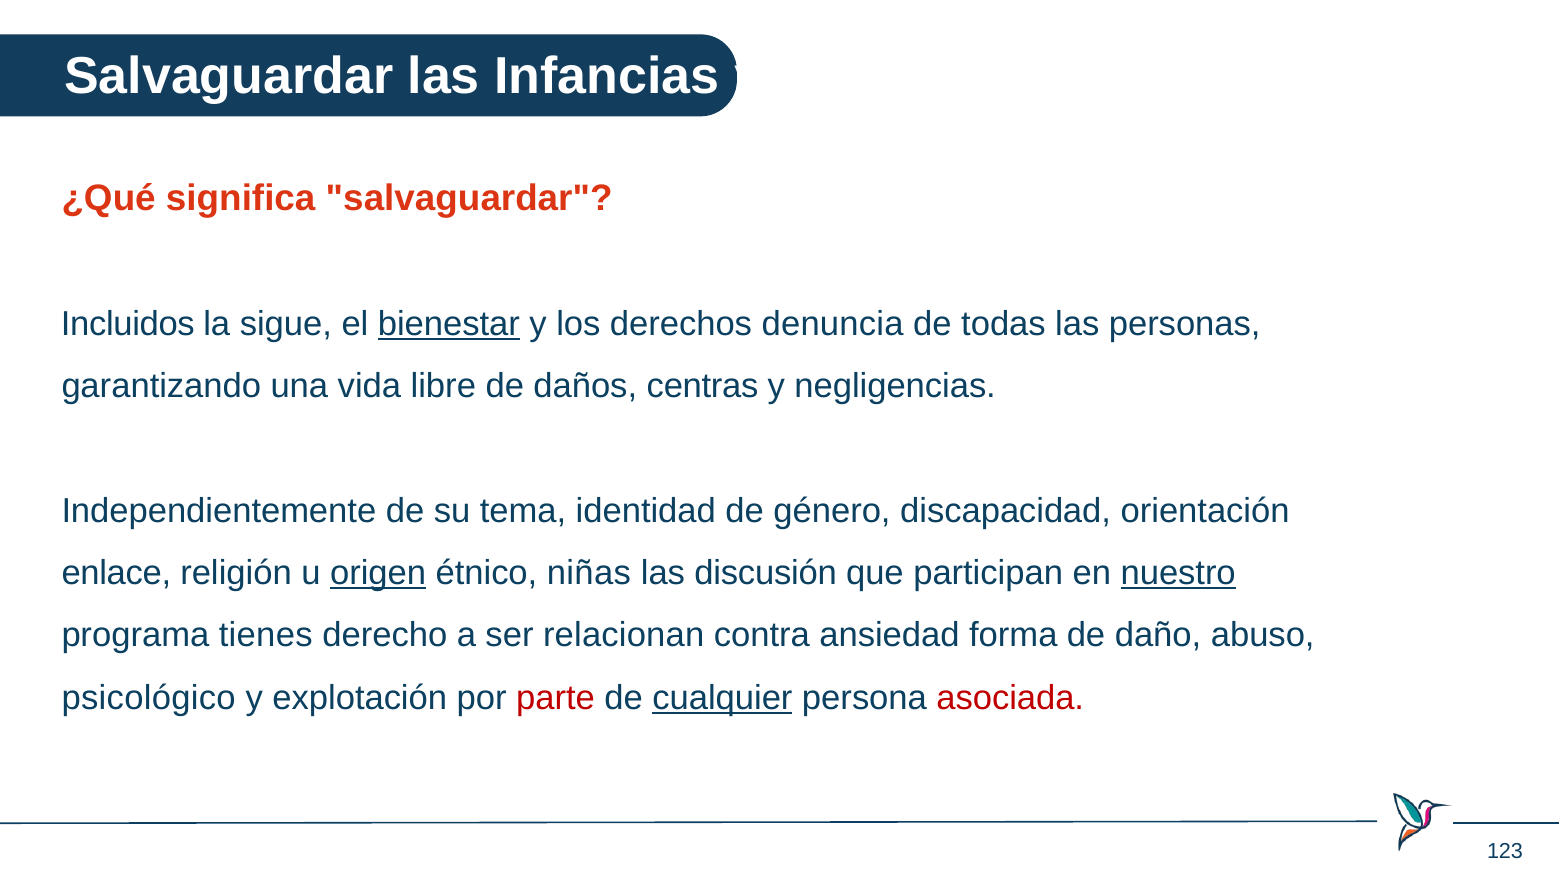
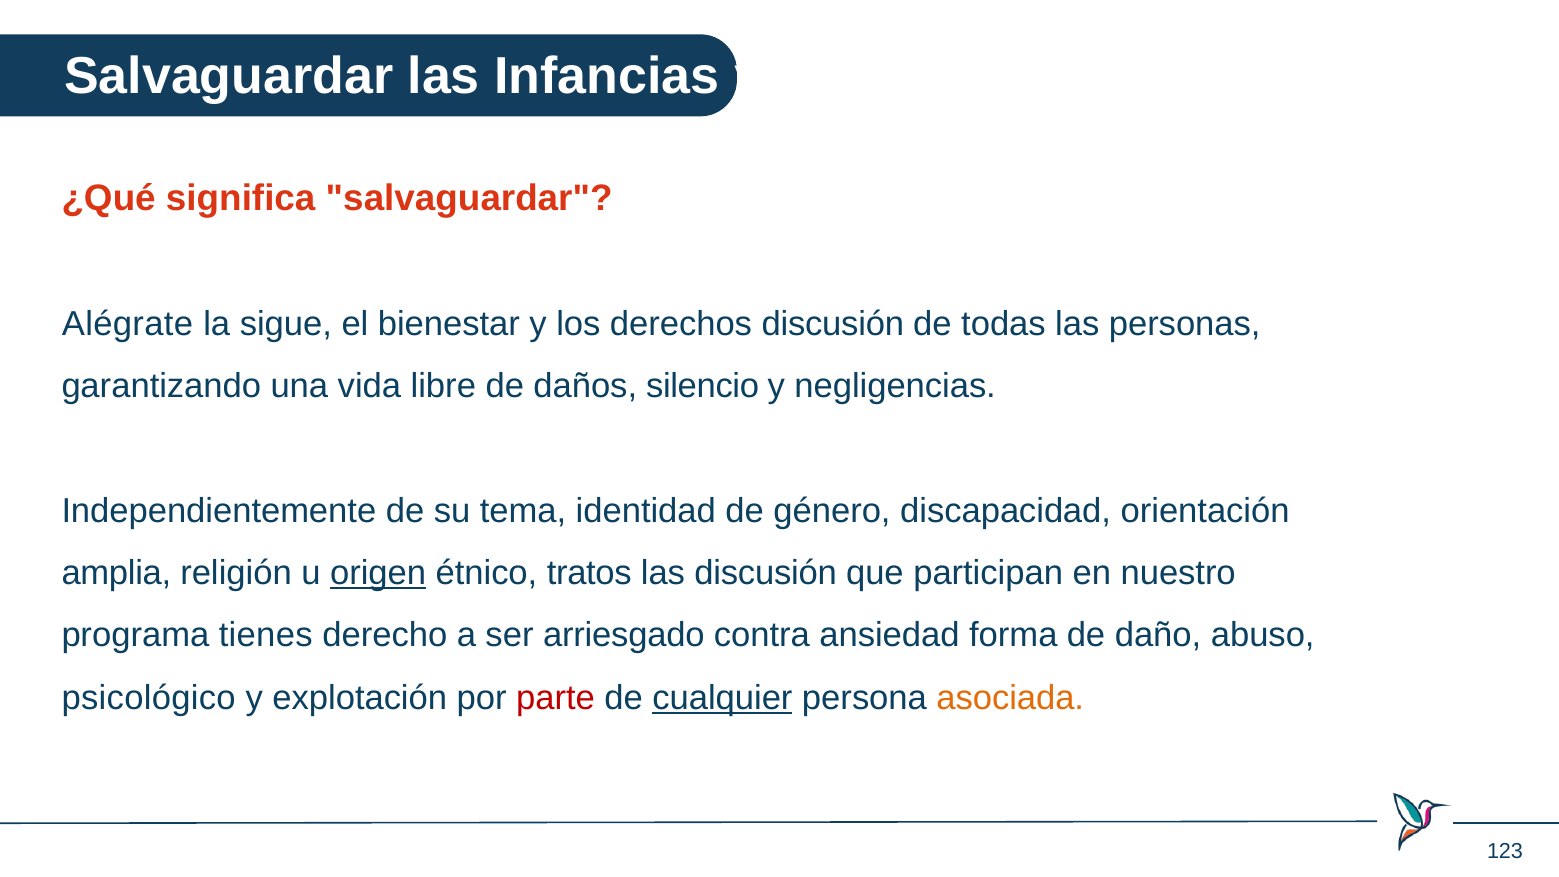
Incluidos: Incluidos -> Alégrate
bienestar underline: present -> none
derechos denuncia: denuncia -> discusión
centras: centras -> silencio
enlace: enlace -> amplia
niñas: niñas -> tratos
nuestro underline: present -> none
relacionan: relacionan -> arriesgado
asociada colour: red -> orange
